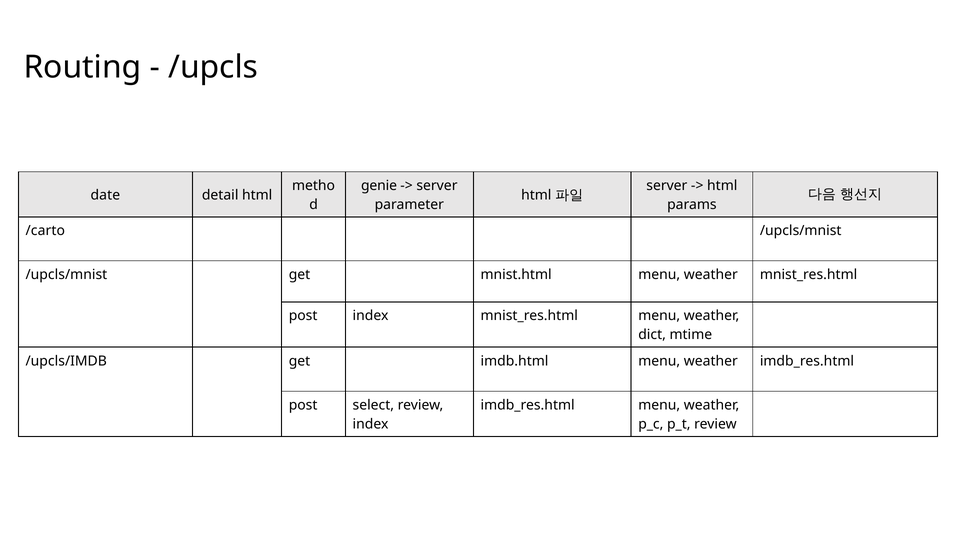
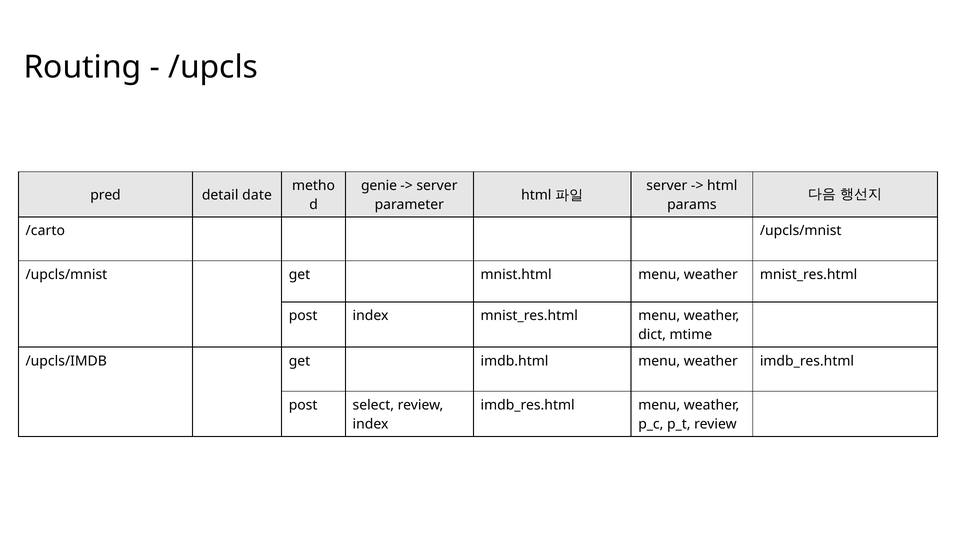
date: date -> pred
detail html: html -> date
